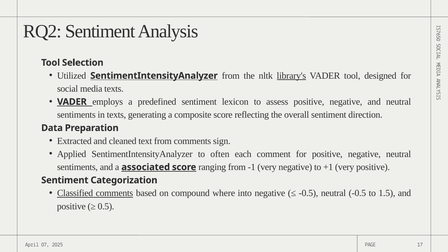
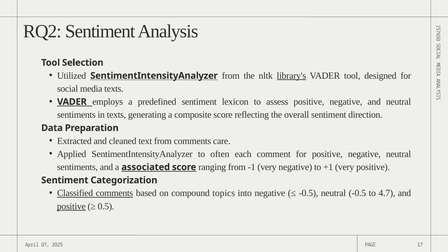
sign: sign -> care
where: where -> topics
1.5: 1.5 -> 4.7
positive at (71, 206) underline: none -> present
